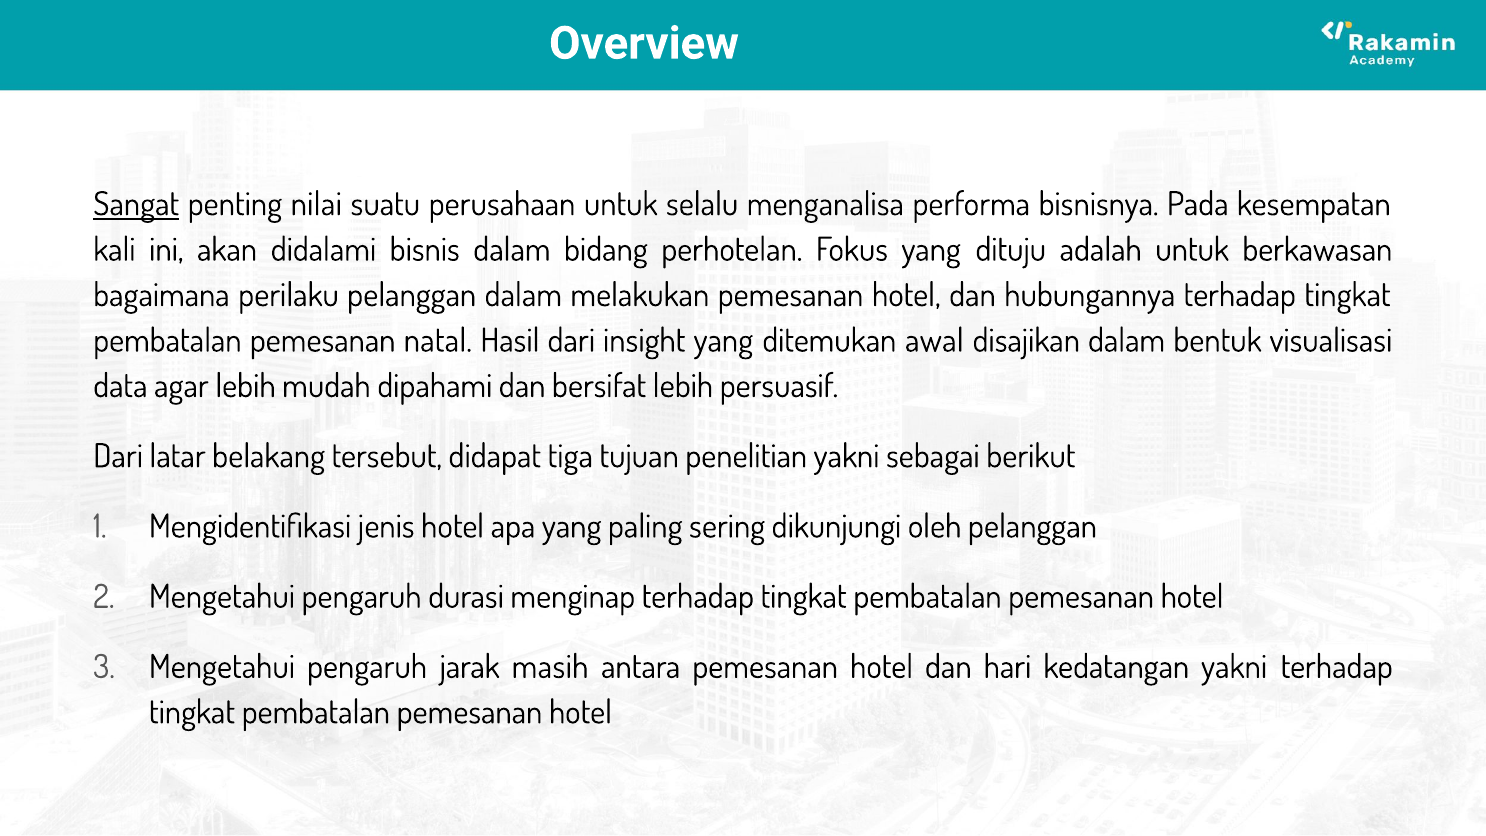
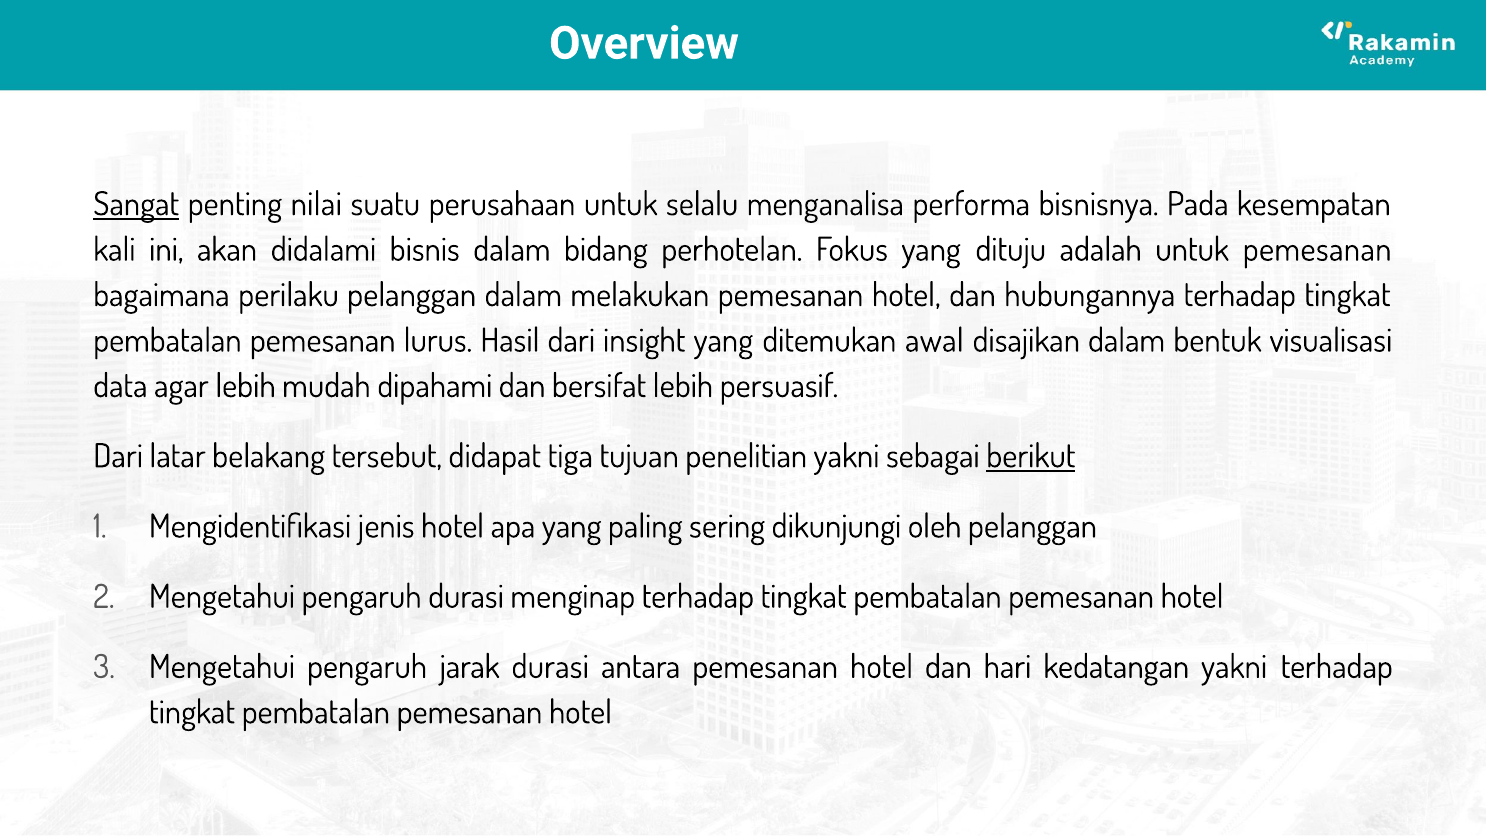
untuk berkawasan: berkawasan -> pemesanan
natal: natal -> lurus
berikut underline: none -> present
jarak masih: masih -> durasi
